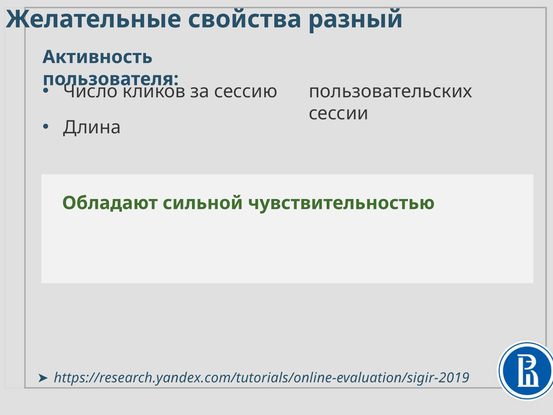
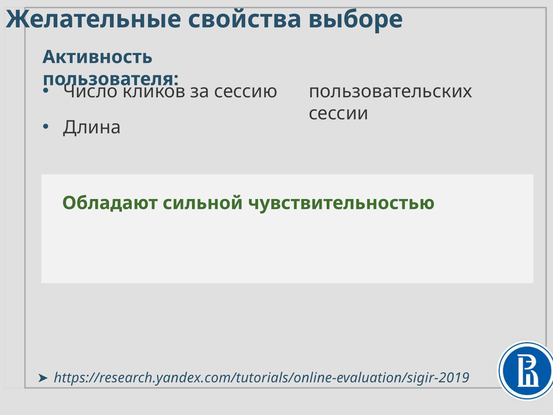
разный: разный -> выборе
